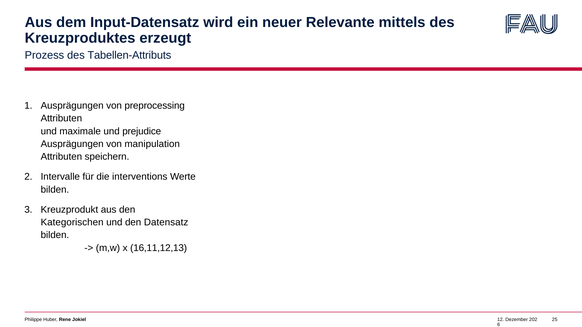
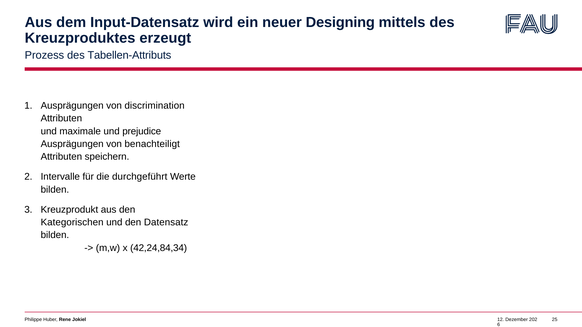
Relevante: Relevante -> Designing
preprocessing: preprocessing -> discrimination
manipulation: manipulation -> benachteiligt
interventions: interventions -> durchgeführt
16,11,12,13: 16,11,12,13 -> 42,24,84,34
